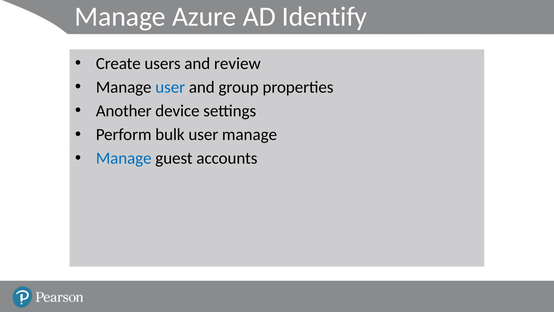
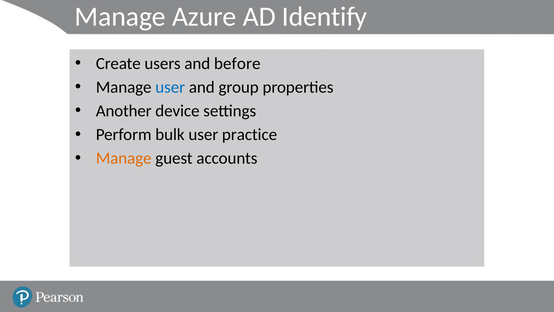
review: review -> before
user manage: manage -> practice
Manage at (124, 158) colour: blue -> orange
